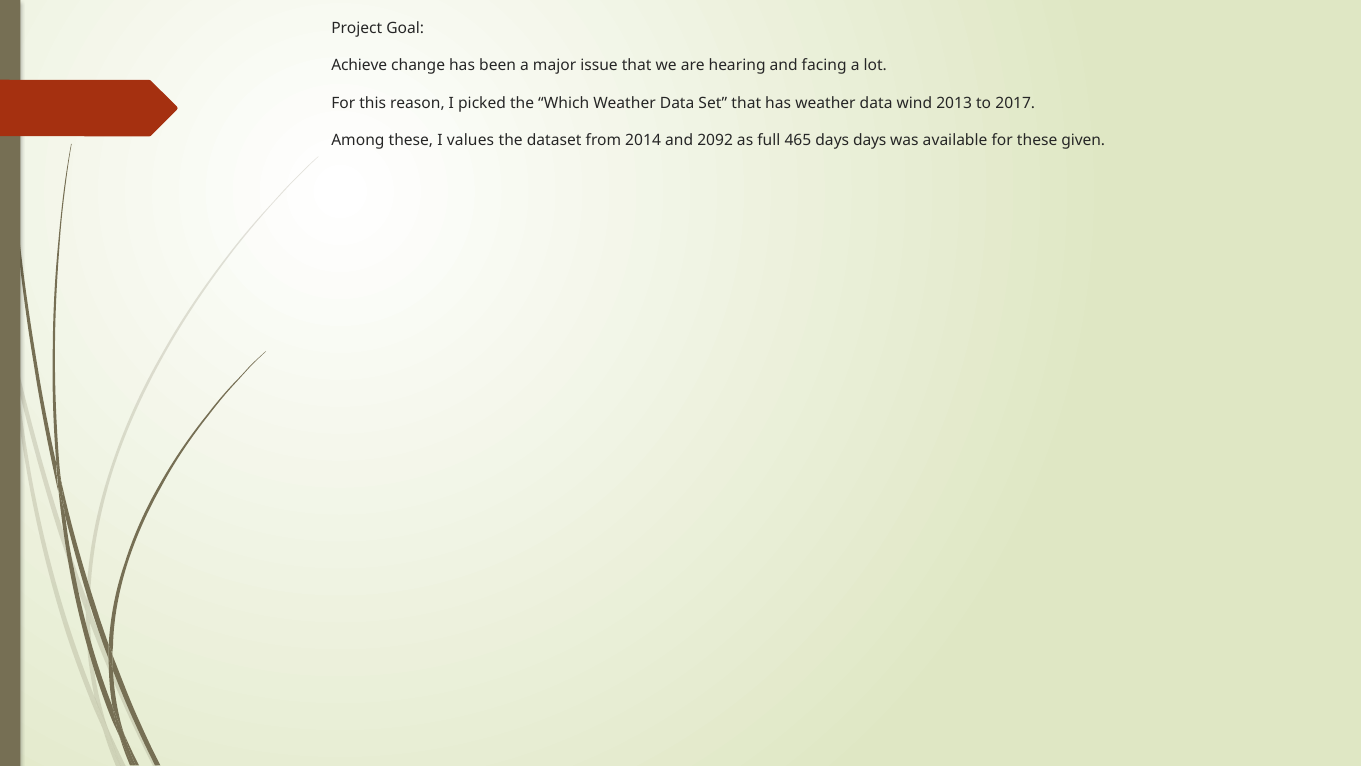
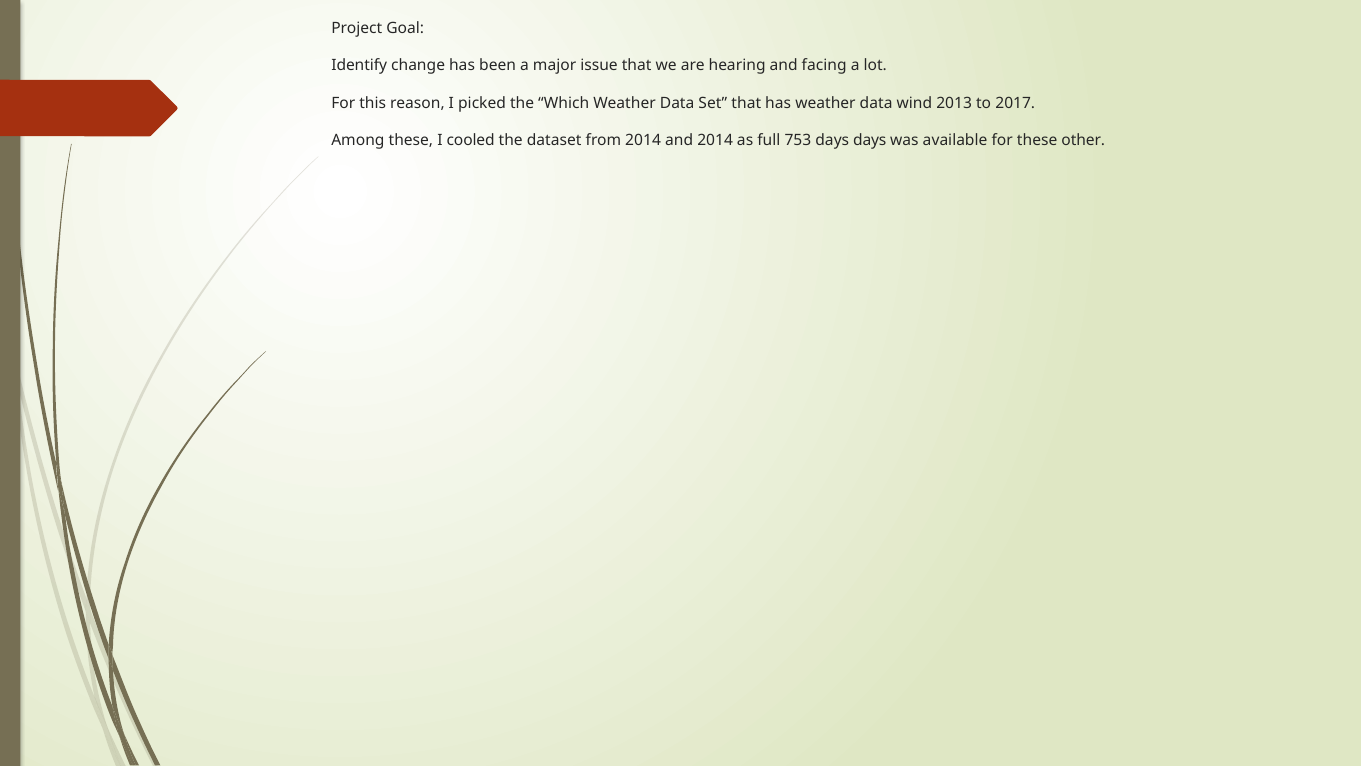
Achieve: Achieve -> Identify
values: values -> cooled
and 2092: 2092 -> 2014
465: 465 -> 753
given: given -> other
